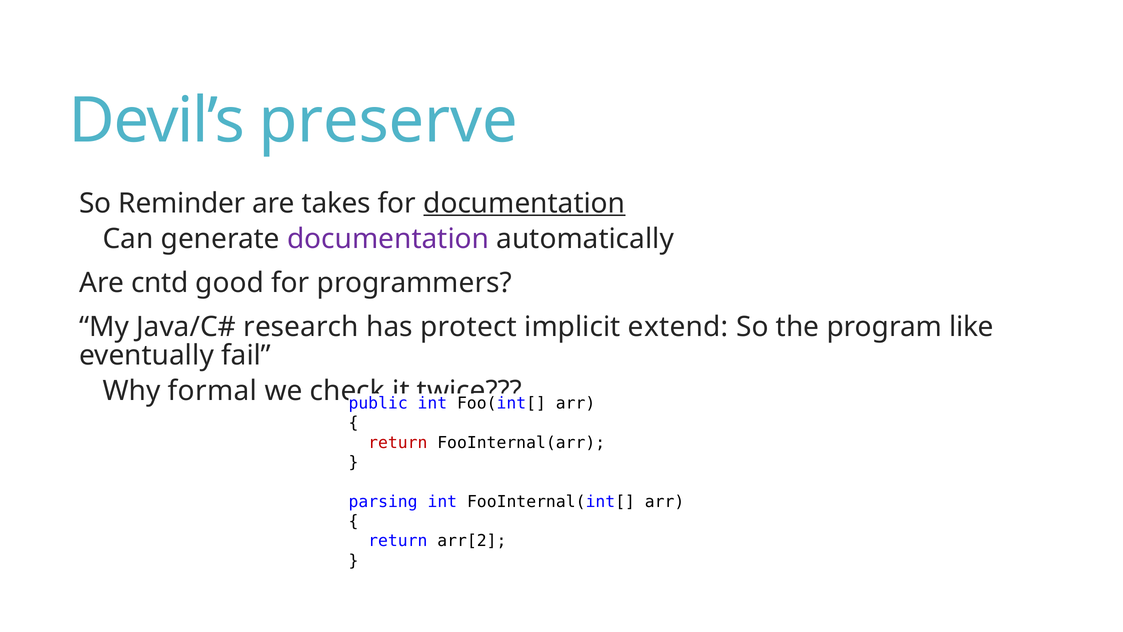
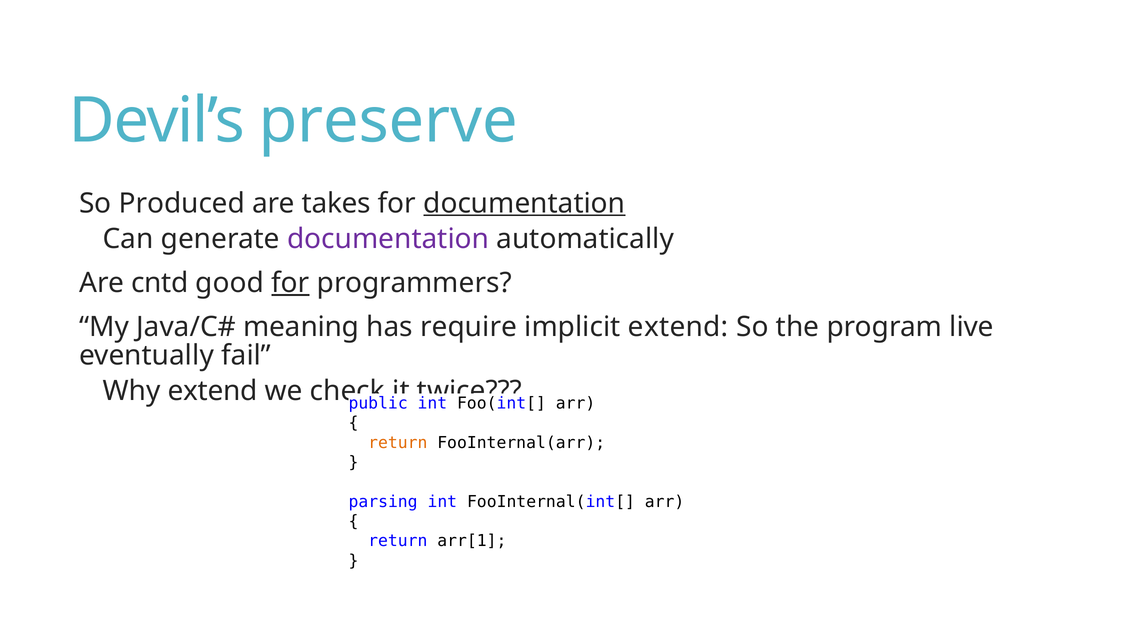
Reminder: Reminder -> Produced
for at (290, 283) underline: none -> present
research: research -> meaning
protect: protect -> require
like: like -> live
Why formal: formal -> extend
return at (398, 442) colour: red -> orange
arr[2: arr[2 -> arr[1
